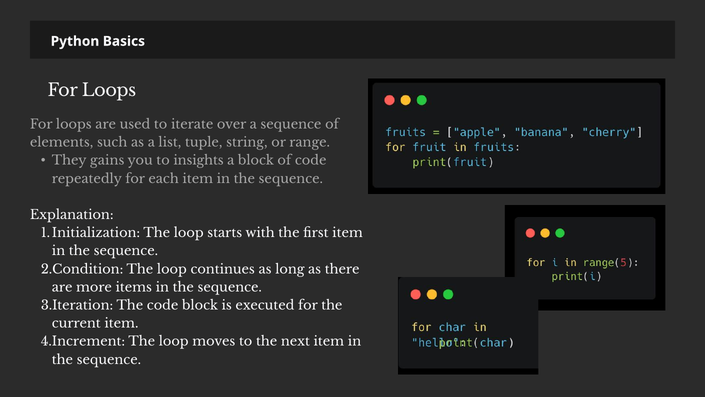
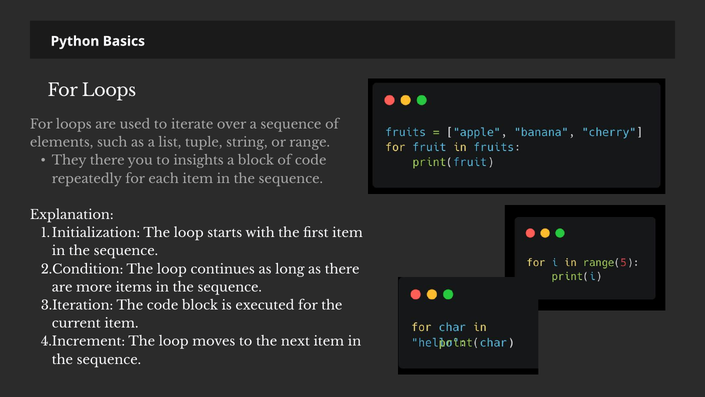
They gains: gains -> there
